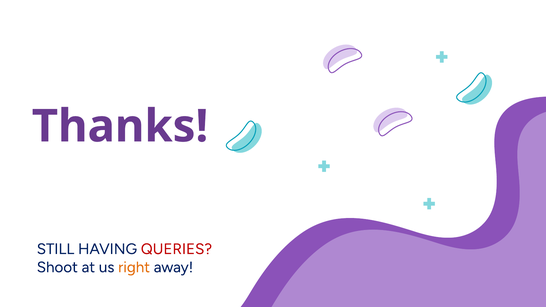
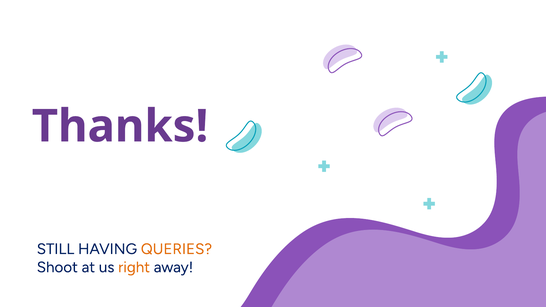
QUERIES colour: red -> orange
